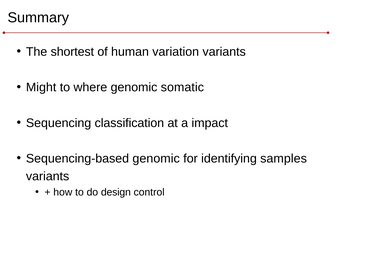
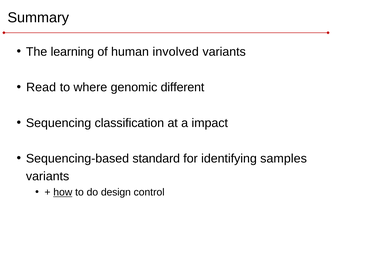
shortest: shortest -> learning
variation: variation -> involved
Might: Might -> Read
somatic: somatic -> different
Sequencing-based genomic: genomic -> standard
how underline: none -> present
